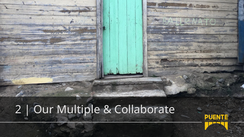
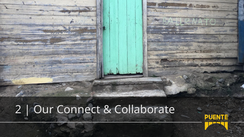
Multiple: Multiple -> Connect
